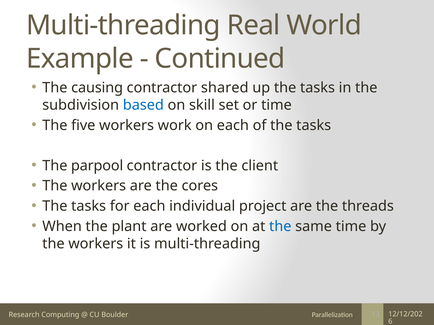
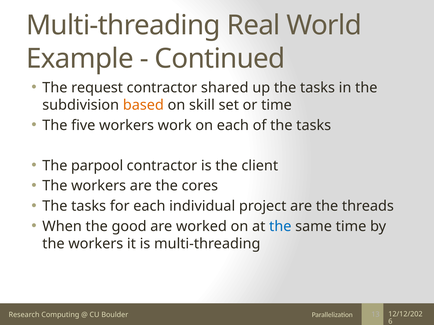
causing: causing -> request
based colour: blue -> orange
plant: plant -> good
